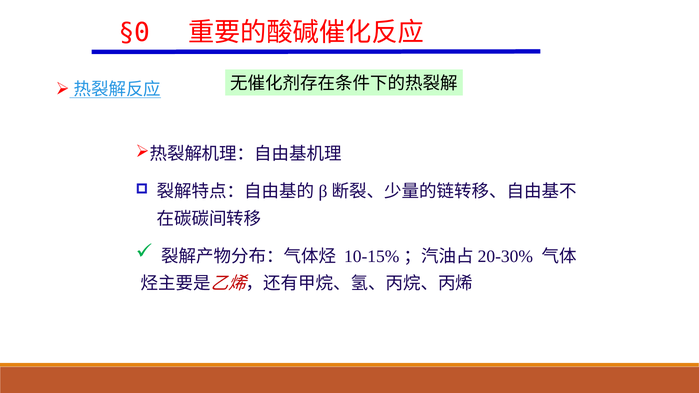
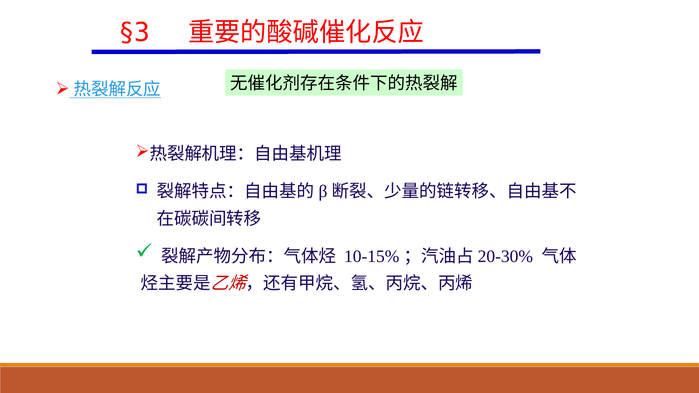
§0: §0 -> §3
